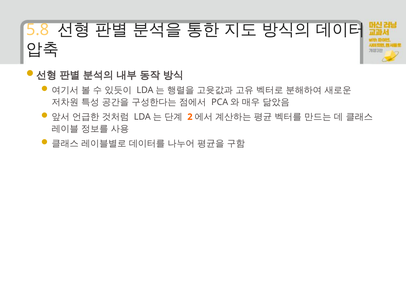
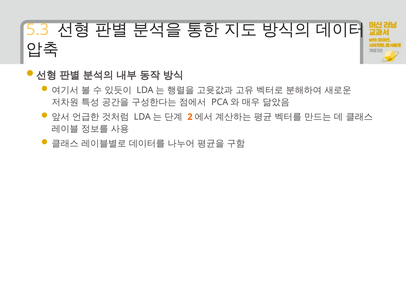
5.8: 5.8 -> 5.3
